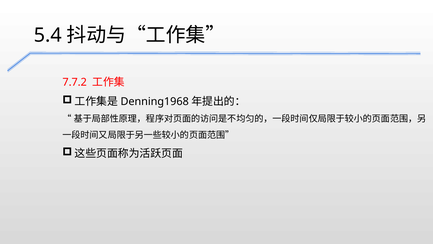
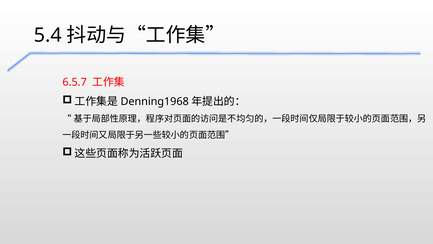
7.7.2: 7.7.2 -> 6.5.7
